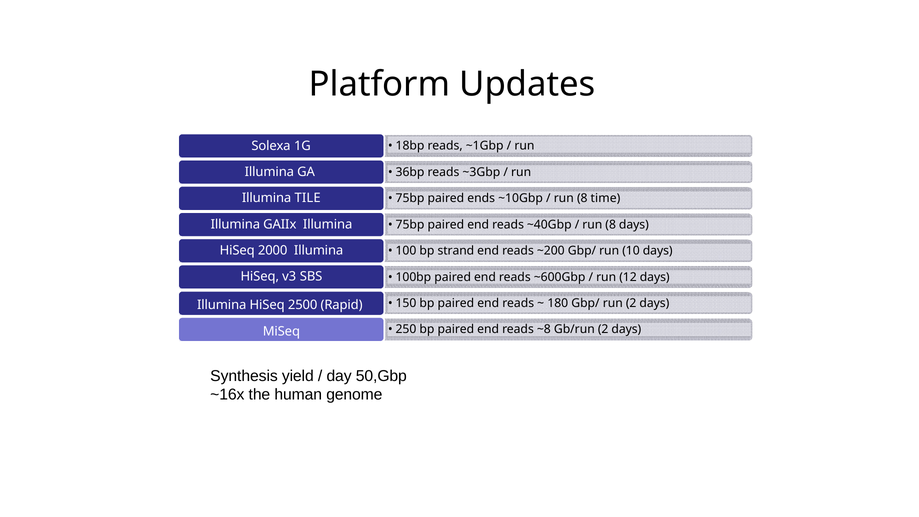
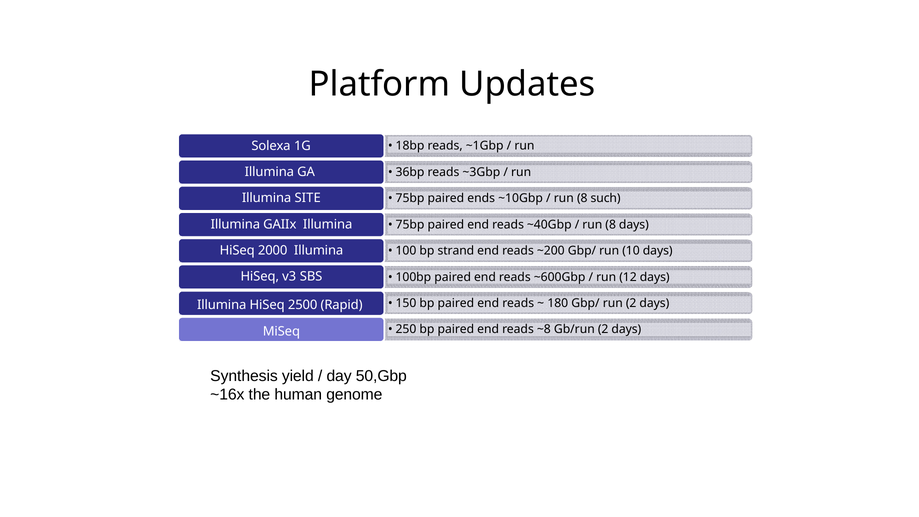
TILE: TILE -> SITE
time: time -> such
